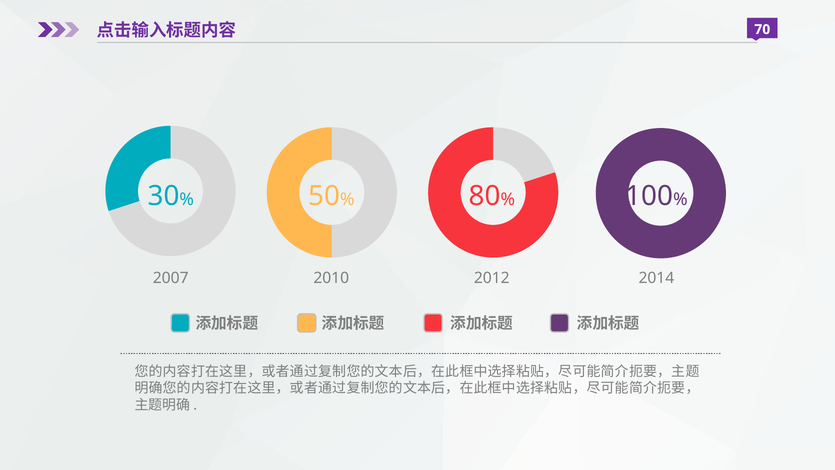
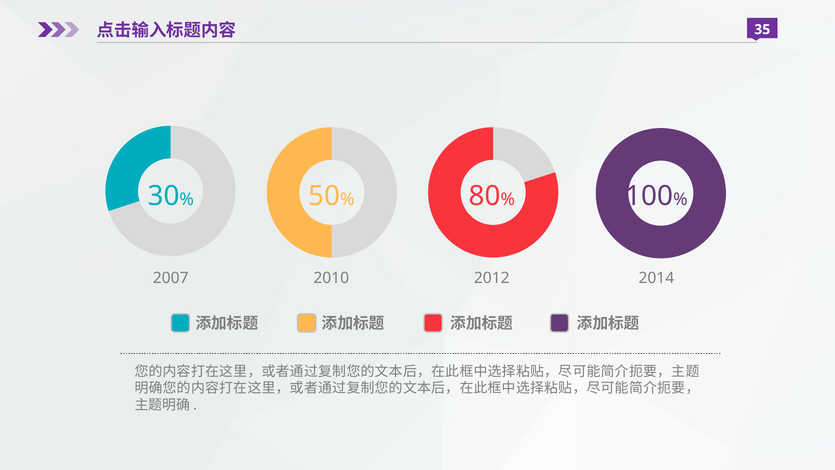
70: 70 -> 35
